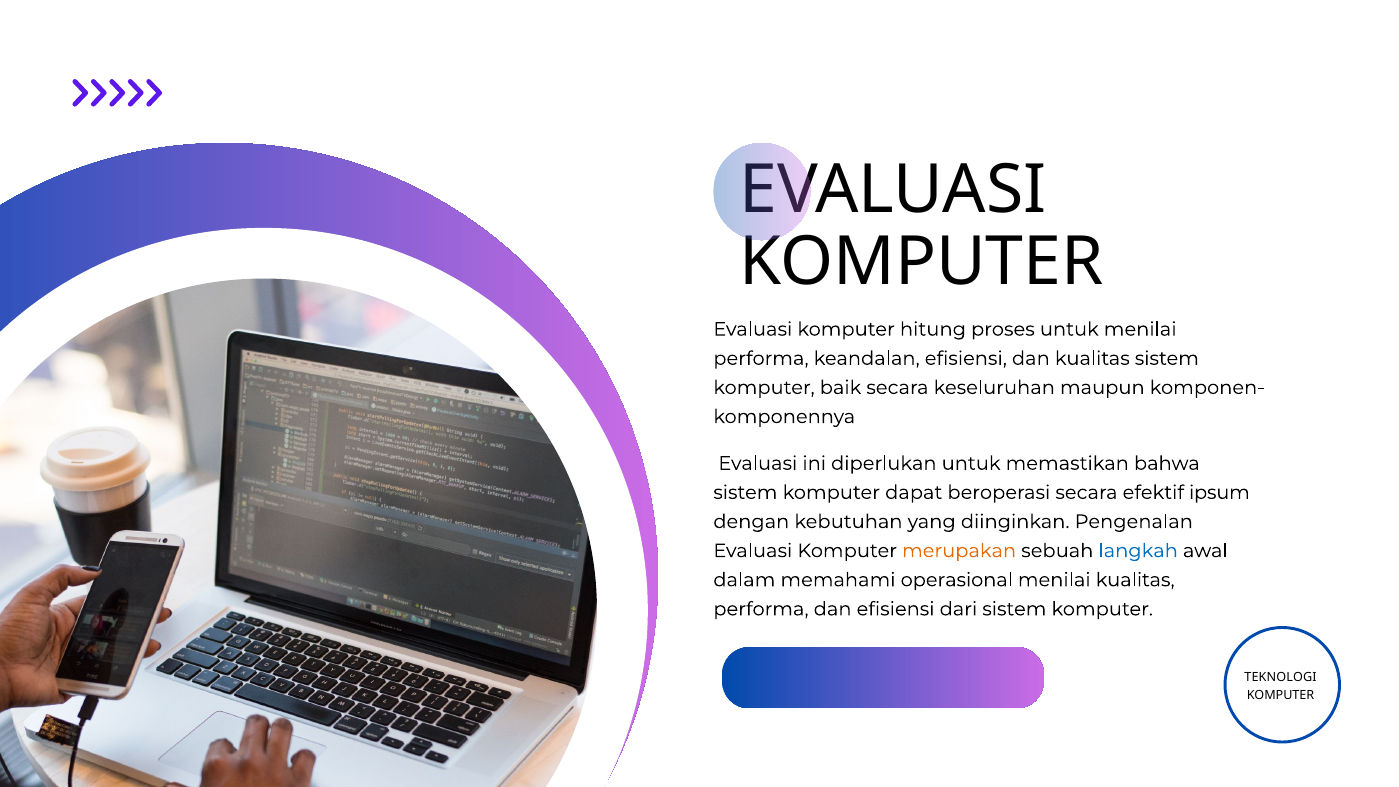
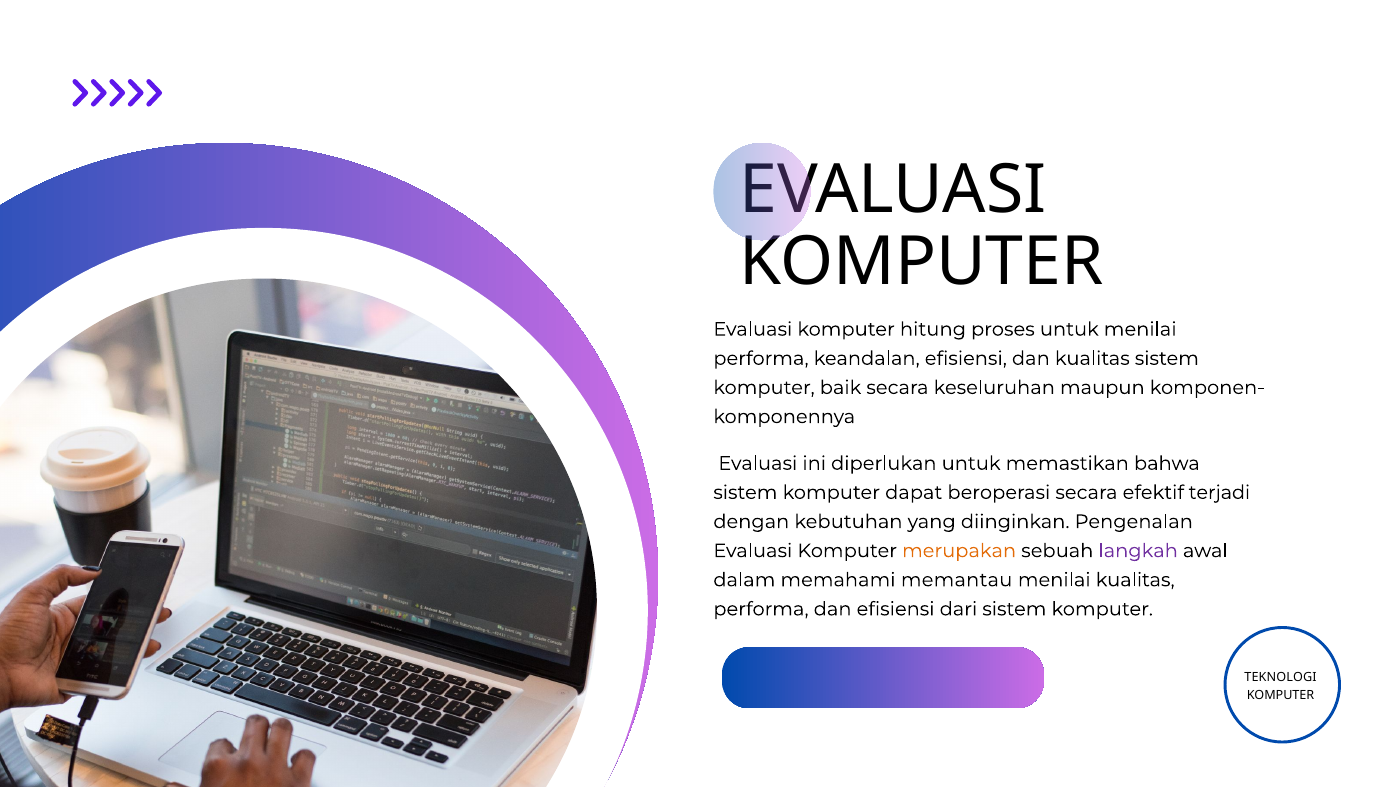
ipsum: ipsum -> terjadi
langkah colour: blue -> purple
operasional: operasional -> memantau
